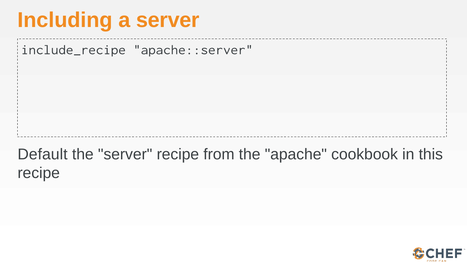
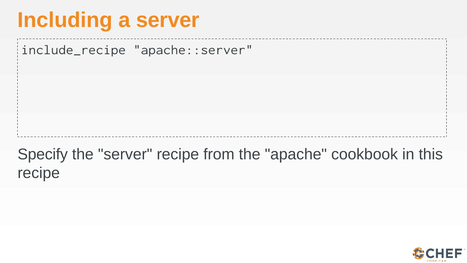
Default: Default -> Specify
